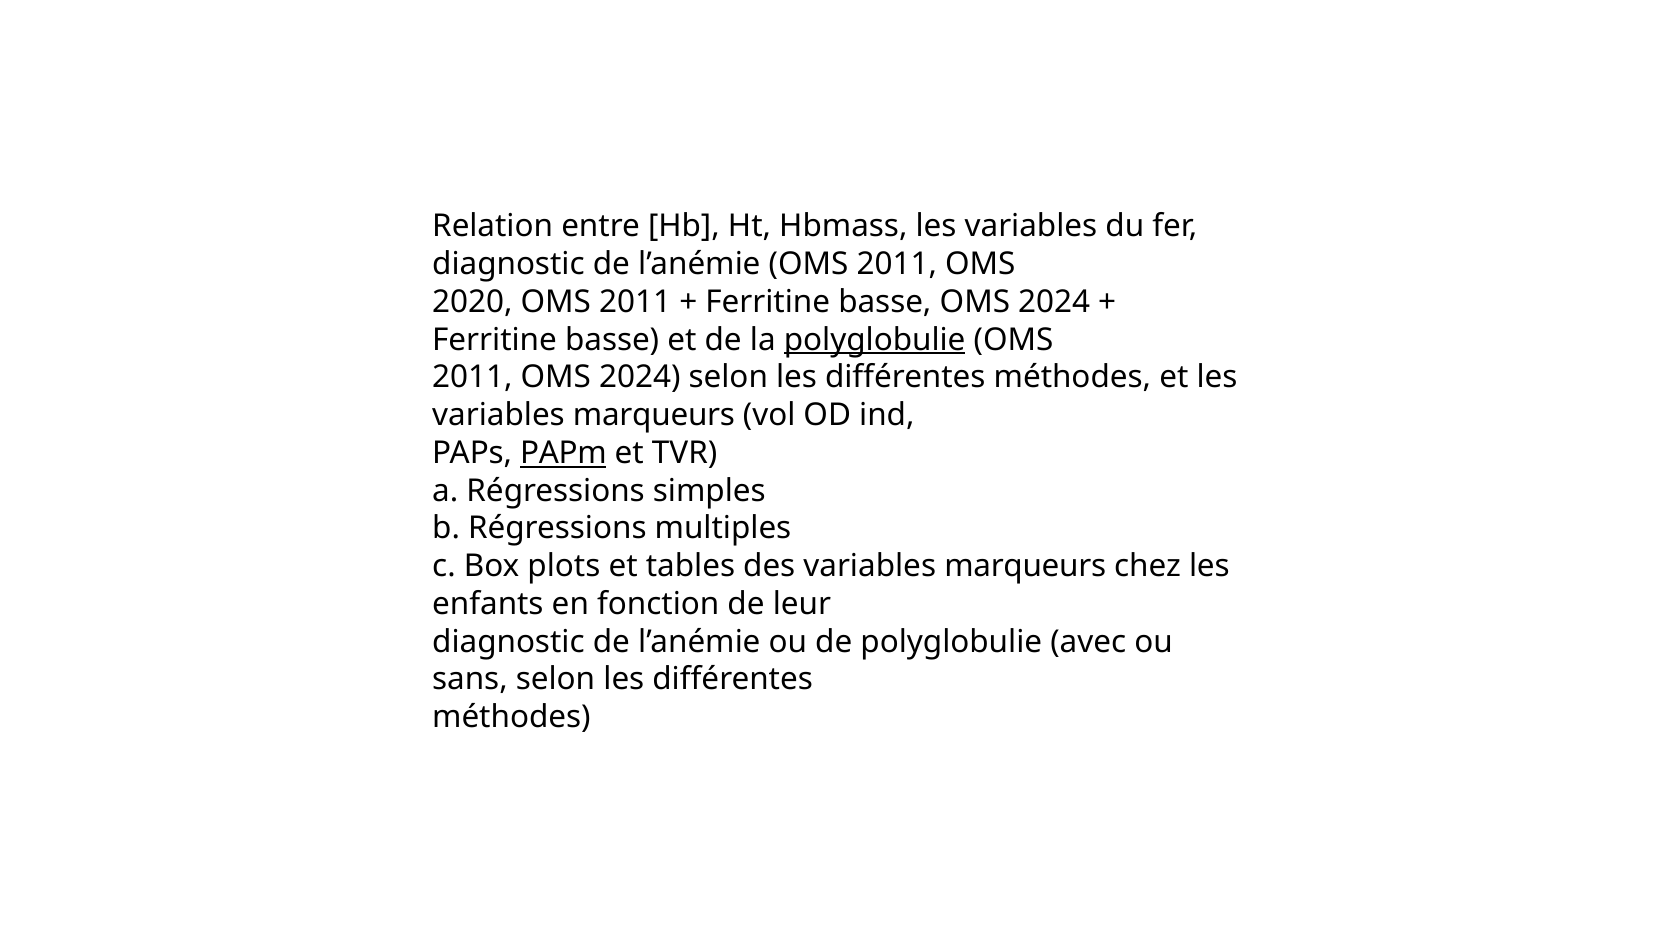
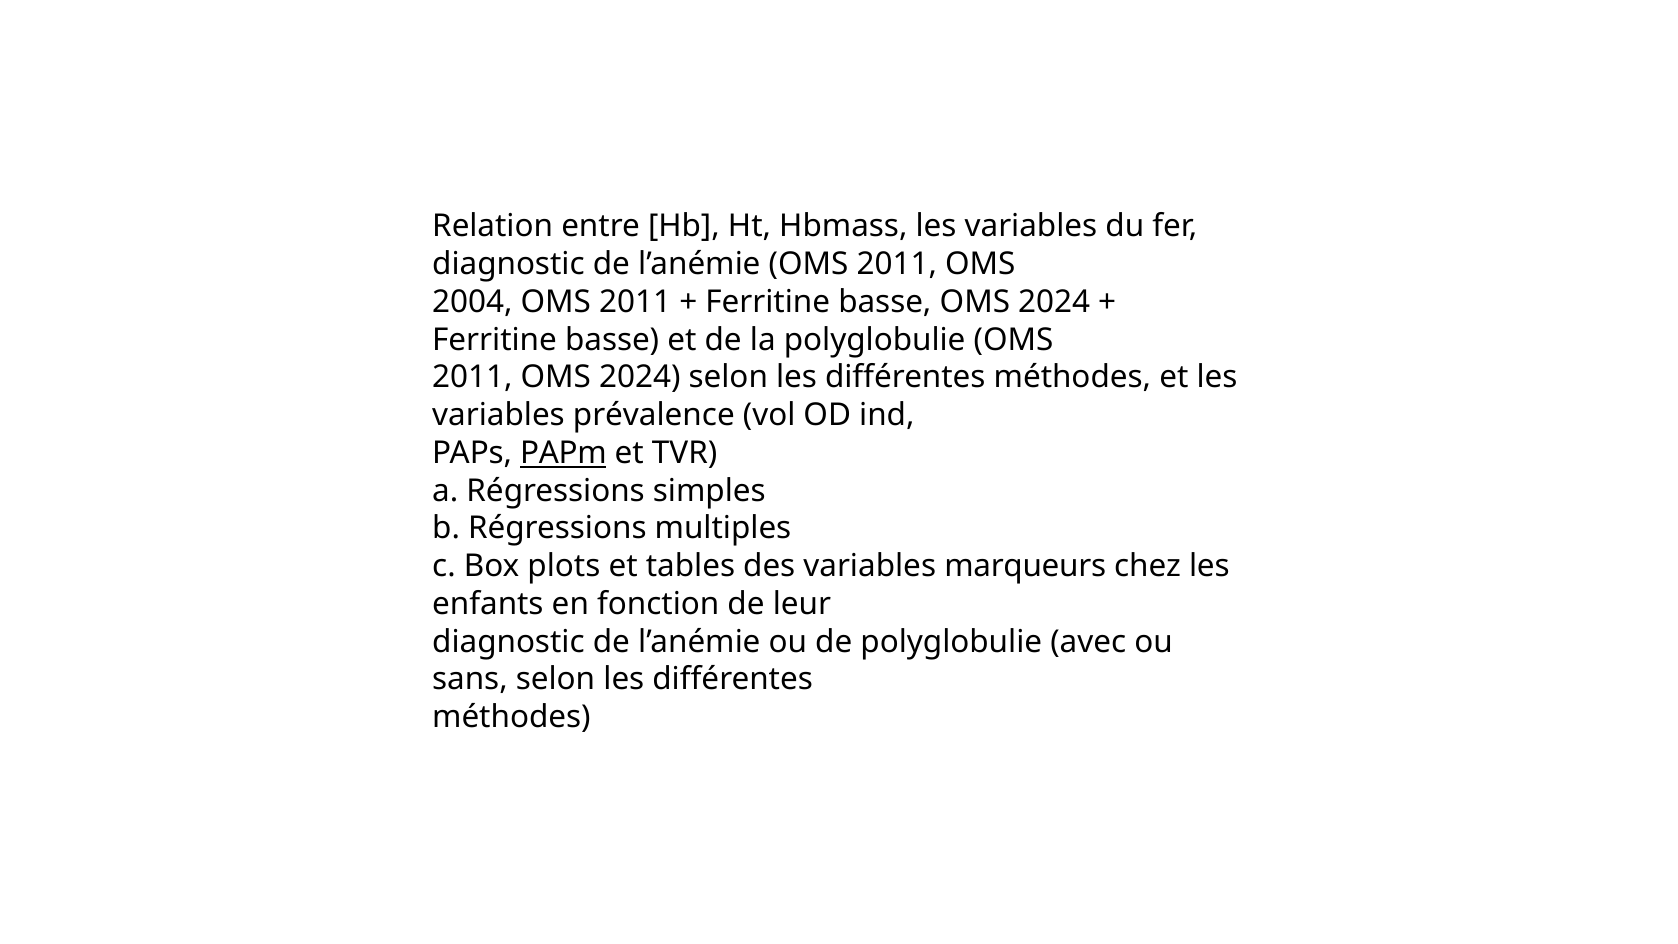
2020: 2020 -> 2004
polyglobulie at (875, 340) underline: present -> none
marqueurs at (654, 415): marqueurs -> prévalence
